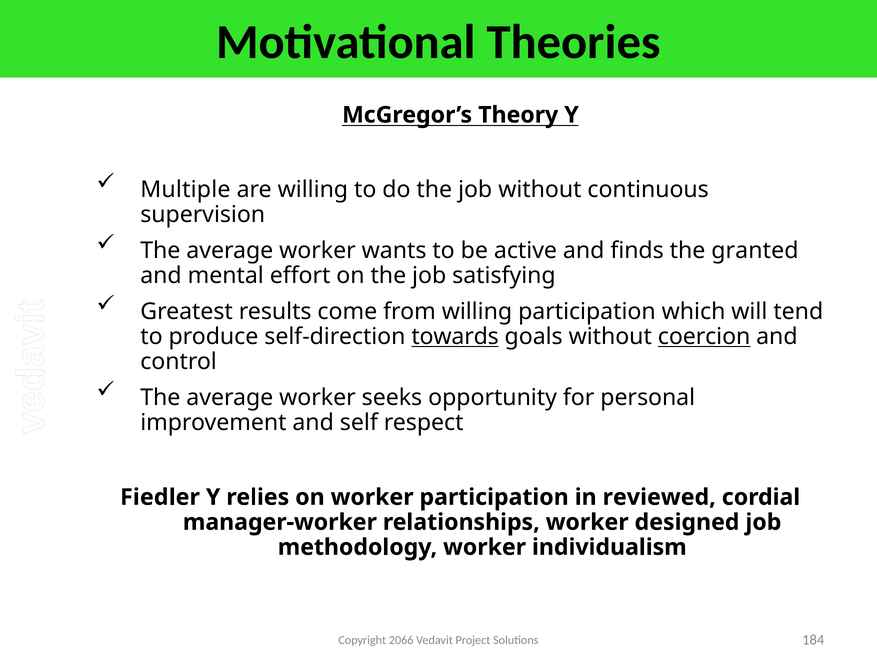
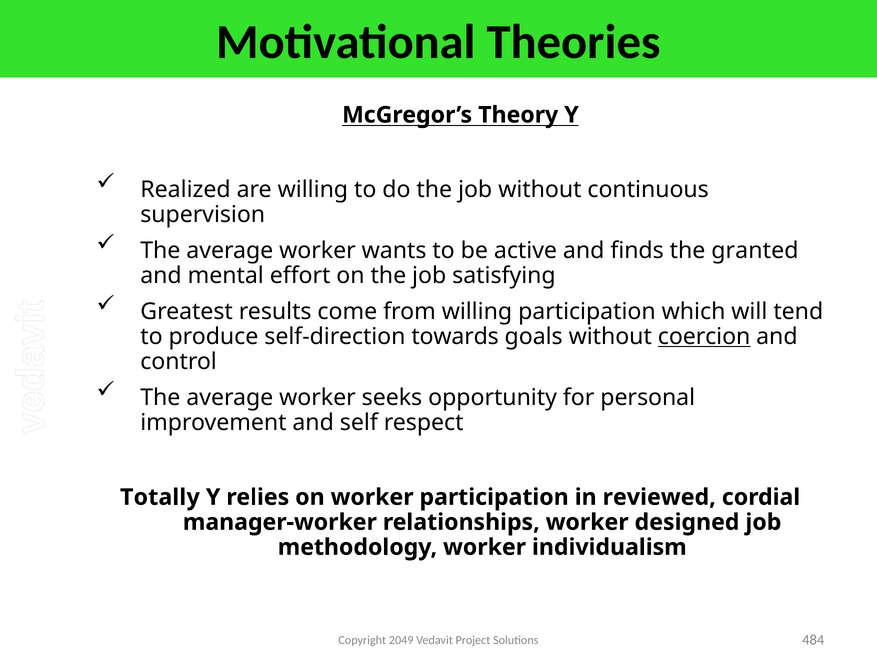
Multiple: Multiple -> Realized
towards underline: present -> none
Fiedler: Fiedler -> Totally
2066: 2066 -> 2049
184: 184 -> 484
